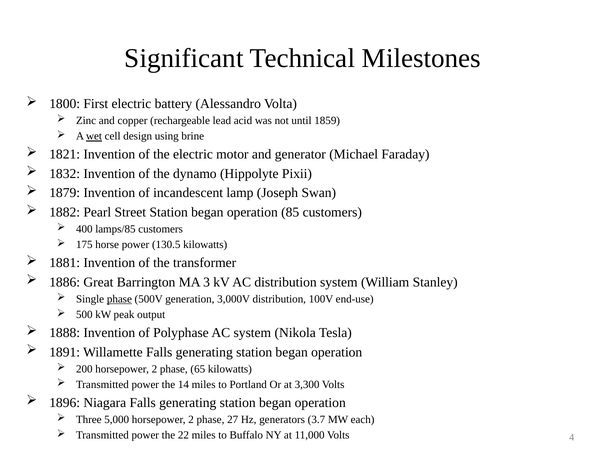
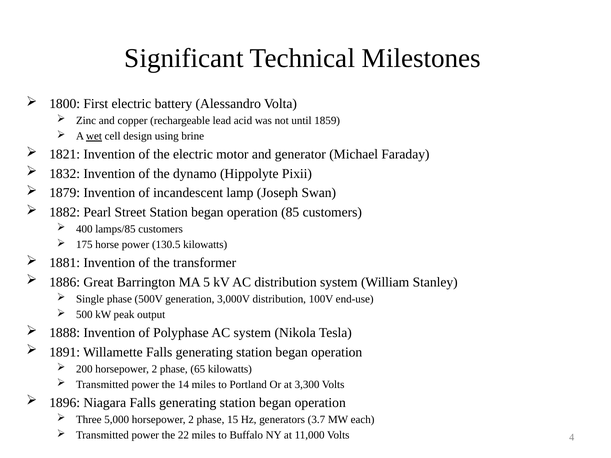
3: 3 -> 5
phase at (119, 299) underline: present -> none
27: 27 -> 15
